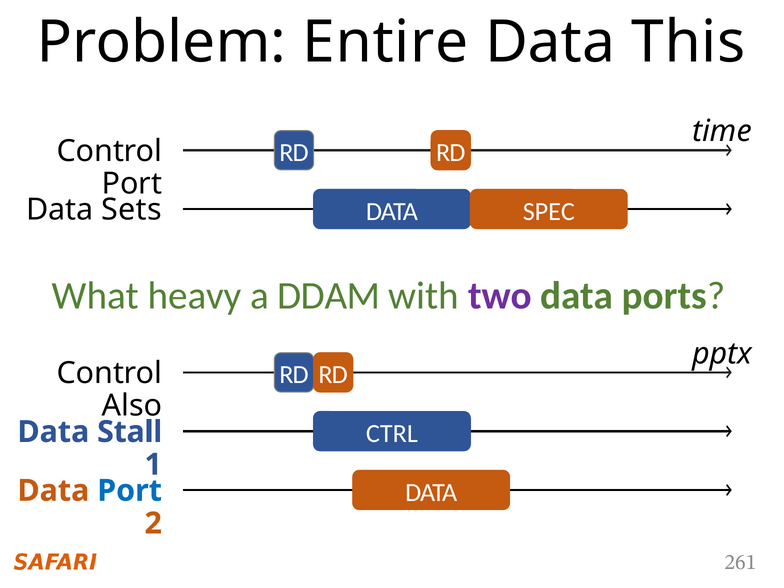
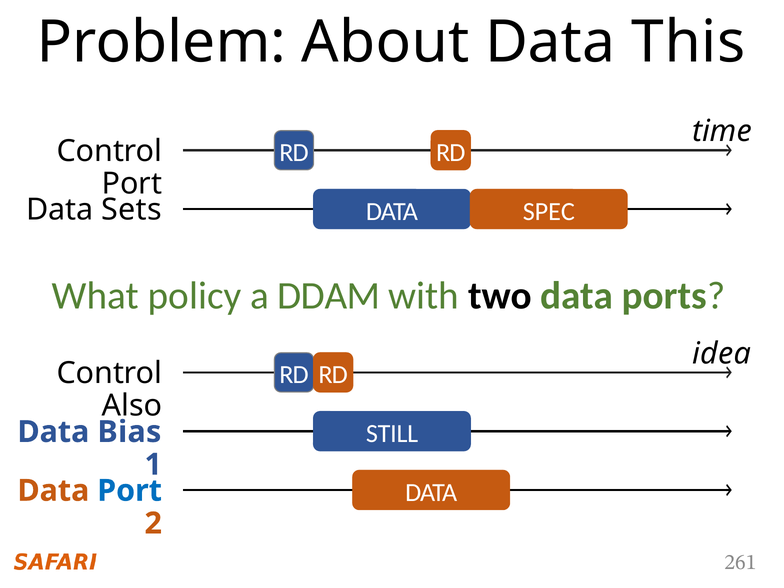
Entire: Entire -> About
heavy: heavy -> policy
two colour: purple -> black
pptx: pptx -> idea
CTRL: CTRL -> STILL
Stall: Stall -> Bias
